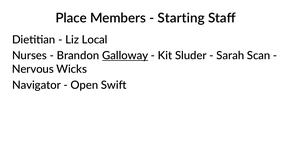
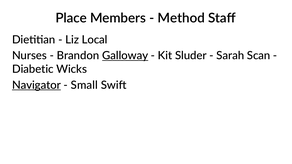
Starting: Starting -> Method
Nervous: Nervous -> Diabetic
Navigator underline: none -> present
Open: Open -> Small
